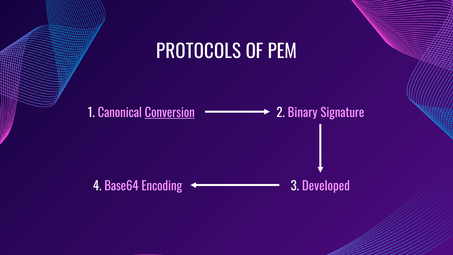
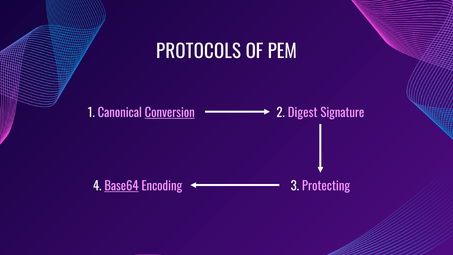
Binary: Binary -> Digest
Base64 underline: none -> present
Developed: Developed -> Protecting
